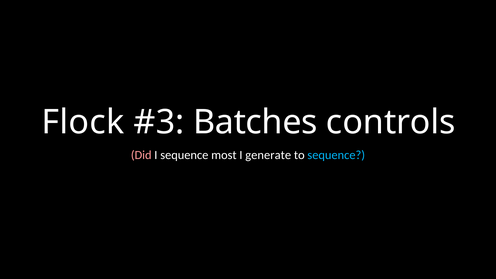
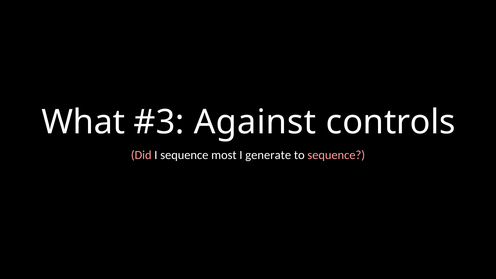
Flock: Flock -> What
Batches: Batches -> Against
sequence at (336, 155) colour: light blue -> pink
